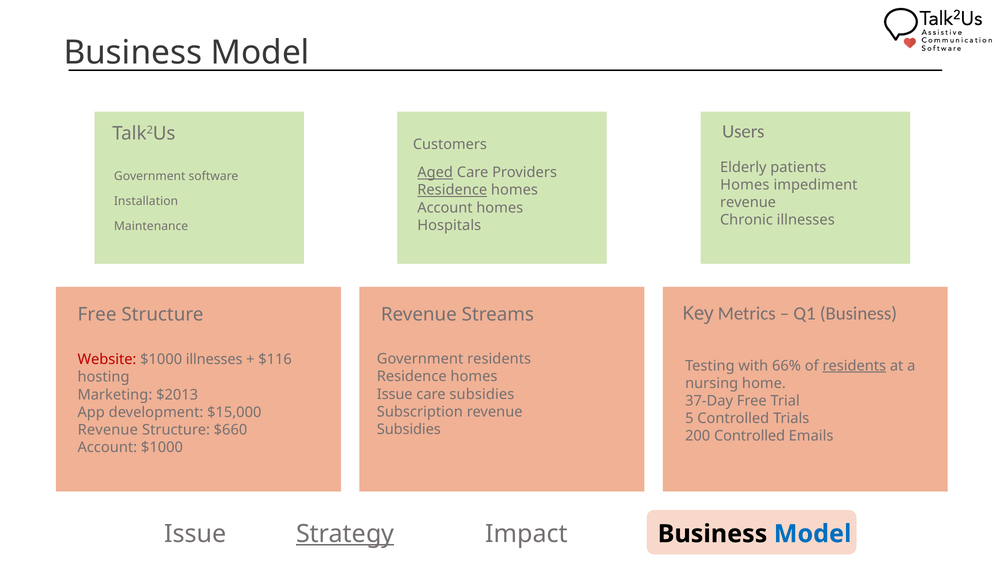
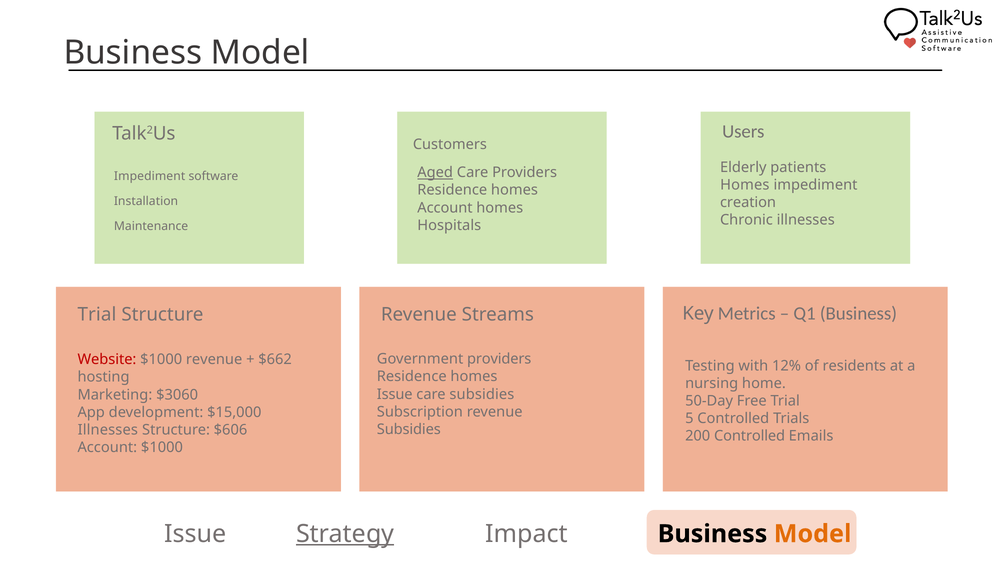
Government at (150, 176): Government -> Impediment
Residence at (452, 190) underline: present -> none
revenue at (748, 202): revenue -> creation
Free at (97, 315): Free -> Trial
Government residents: residents -> providers
$1000 illnesses: illnesses -> revenue
$116: $116 -> $662
66%: 66% -> 12%
residents at (854, 366) underline: present -> none
$2013: $2013 -> $3060
37-Day: 37-Day -> 50-Day
Revenue at (108, 430): Revenue -> Illnesses
$660: $660 -> $606
Model at (813, 534) colour: blue -> orange
